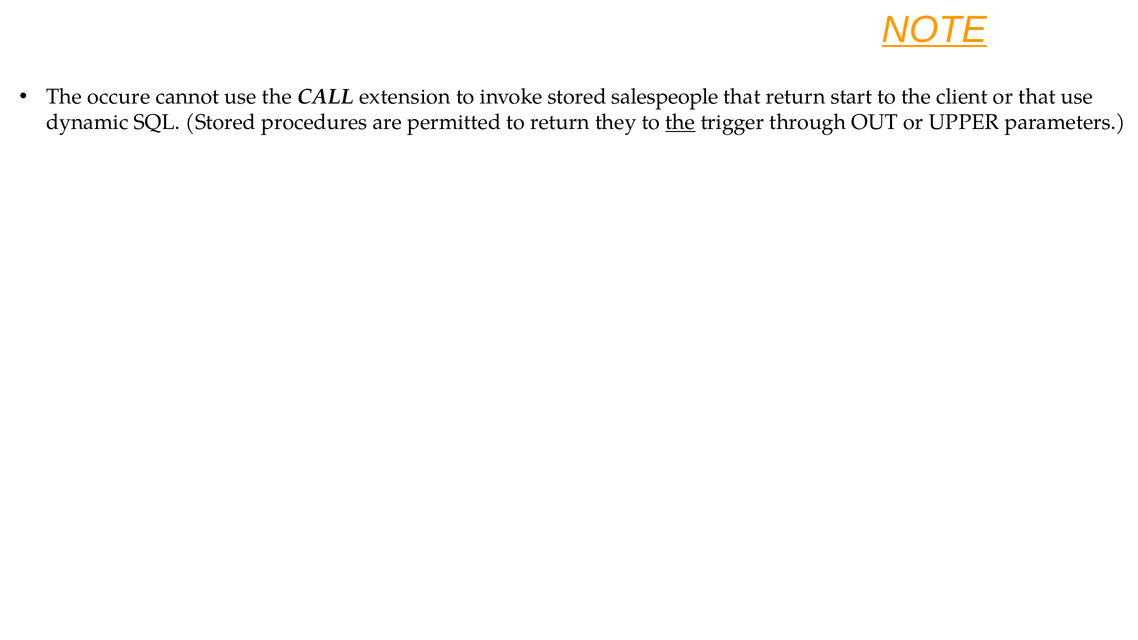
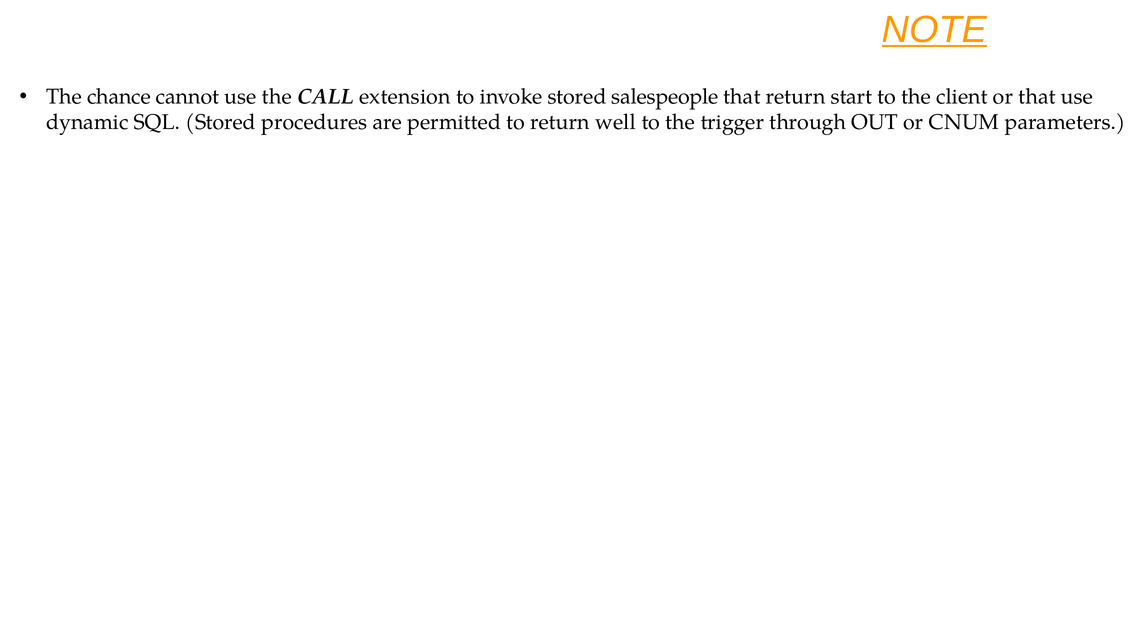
occure: occure -> chance
they: they -> well
the at (680, 122) underline: present -> none
UPPER: UPPER -> CNUM
